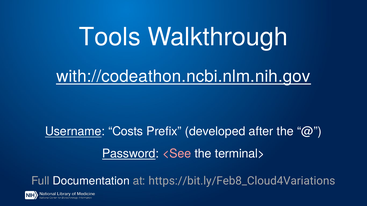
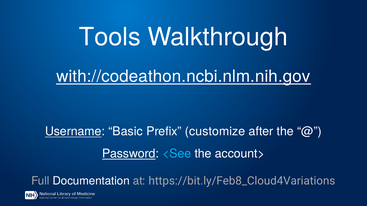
Costs: Costs -> Basic
developed: developed -> customize
<See colour: pink -> light blue
terminal>: terminal> -> account>
